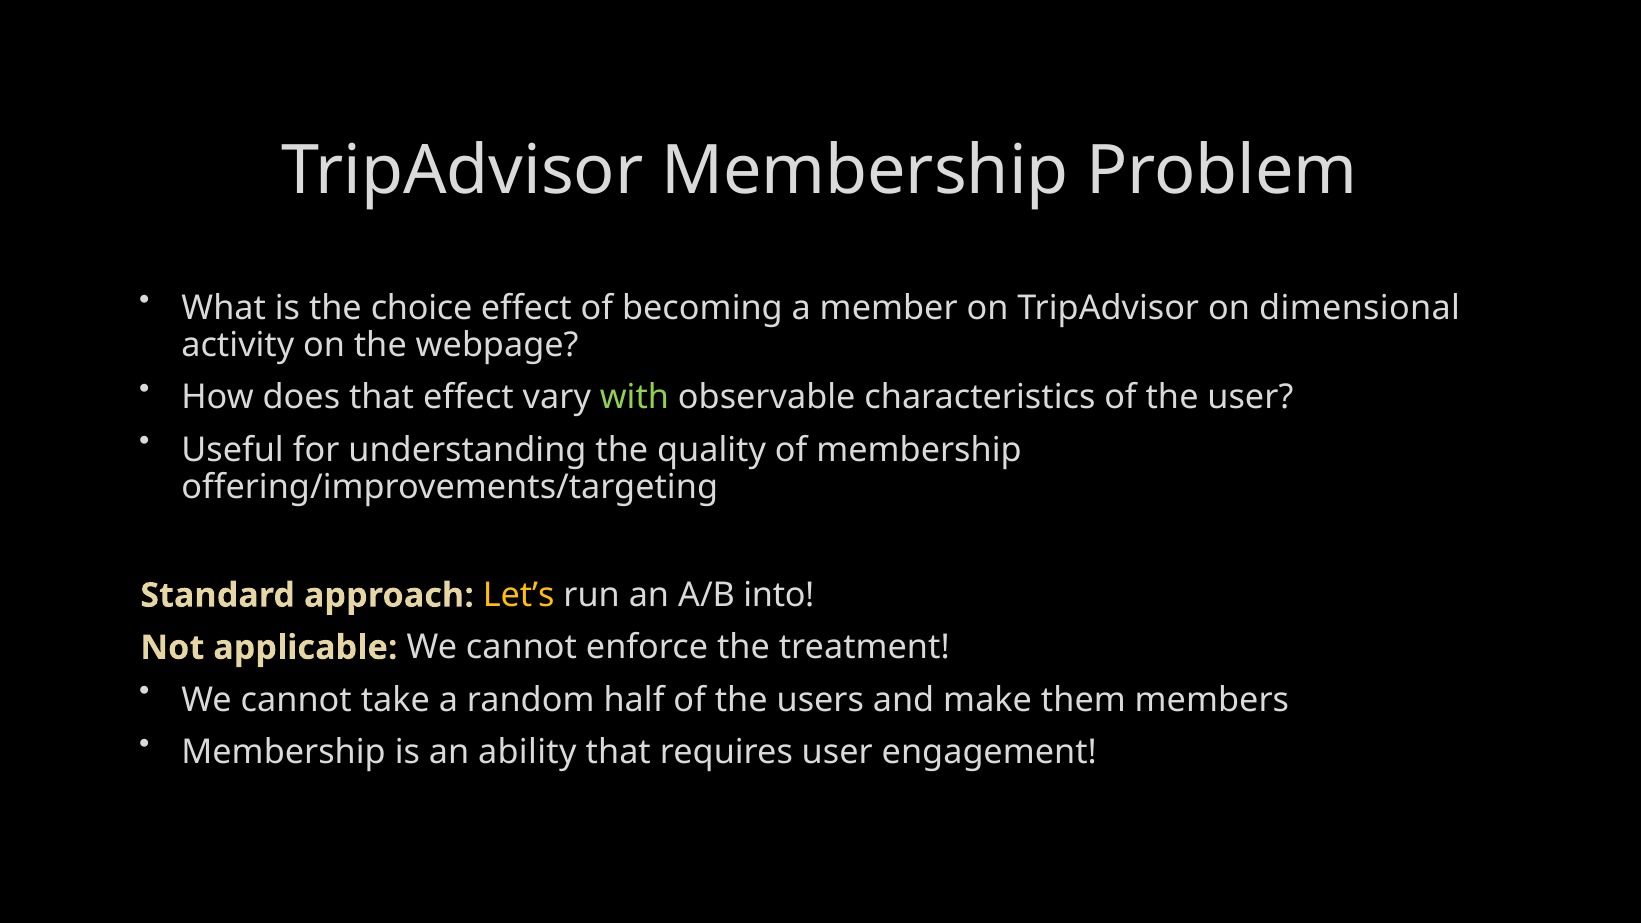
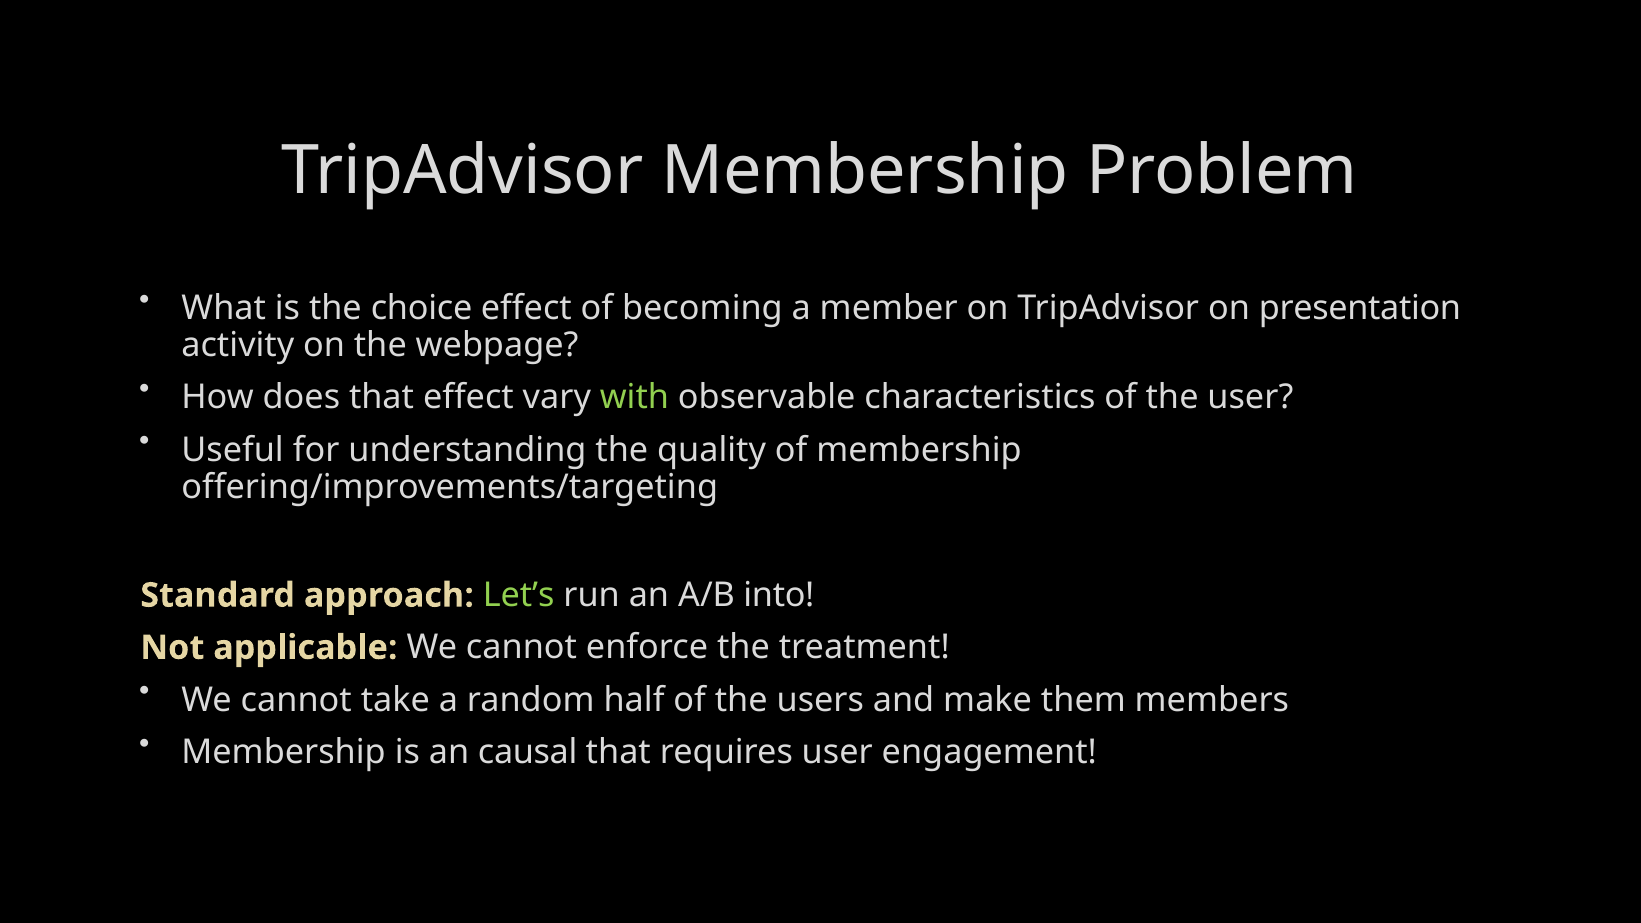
dimensional: dimensional -> presentation
Let’s colour: yellow -> light green
ability: ability -> causal
